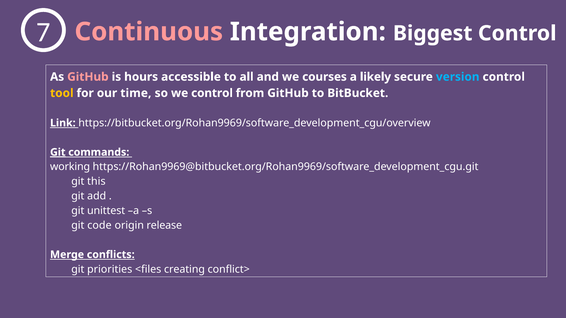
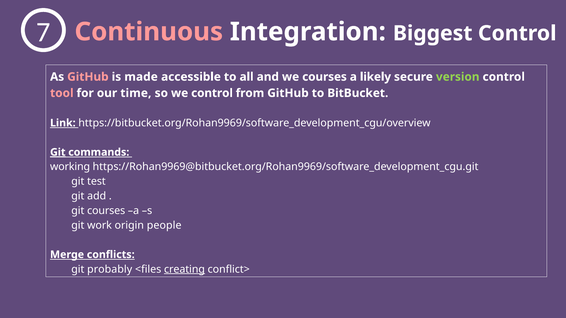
hours: hours -> made
version colour: light blue -> light green
tool colour: yellow -> pink
this: this -> test
git unittest: unittest -> courses
code: code -> work
release: release -> people
priorities: priorities -> probably
creating underline: none -> present
